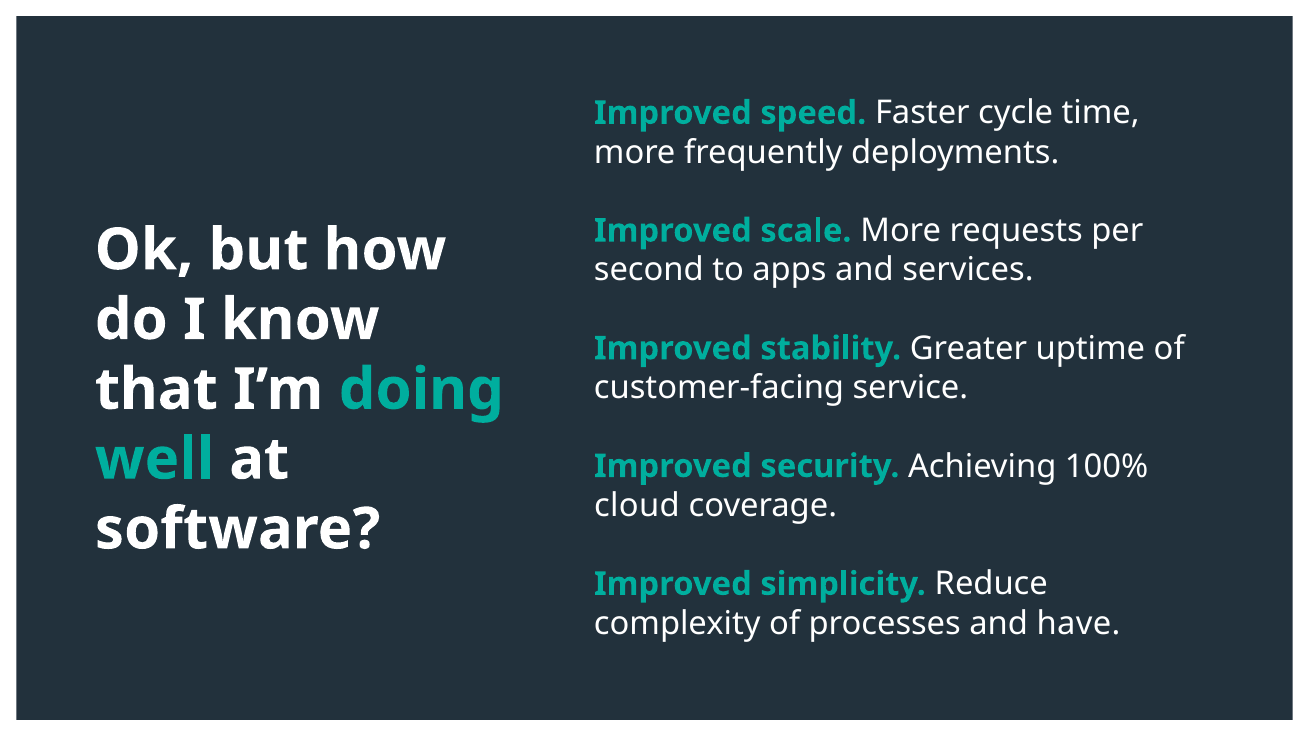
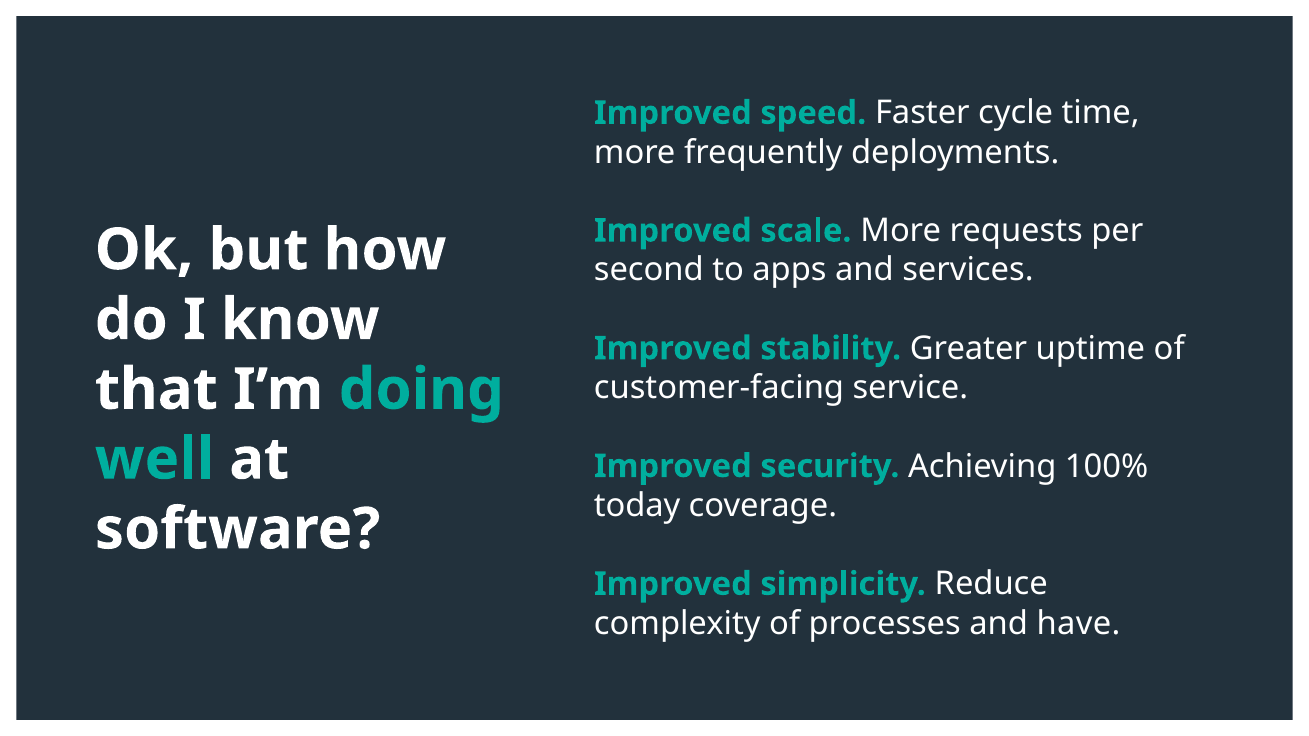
cloud: cloud -> today
